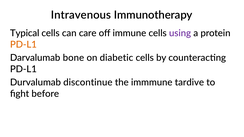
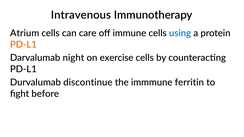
Typical: Typical -> Atrium
using colour: purple -> blue
bone: bone -> night
diabetic: diabetic -> exercise
tardive: tardive -> ferritin
